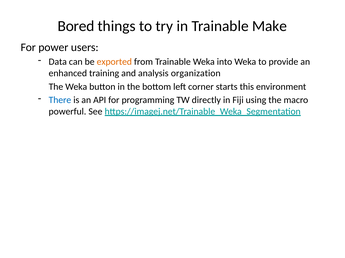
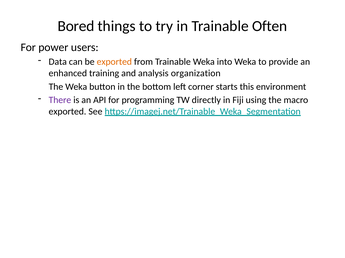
Make: Make -> Often
There colour: blue -> purple
powerful at (67, 112): powerful -> exported
